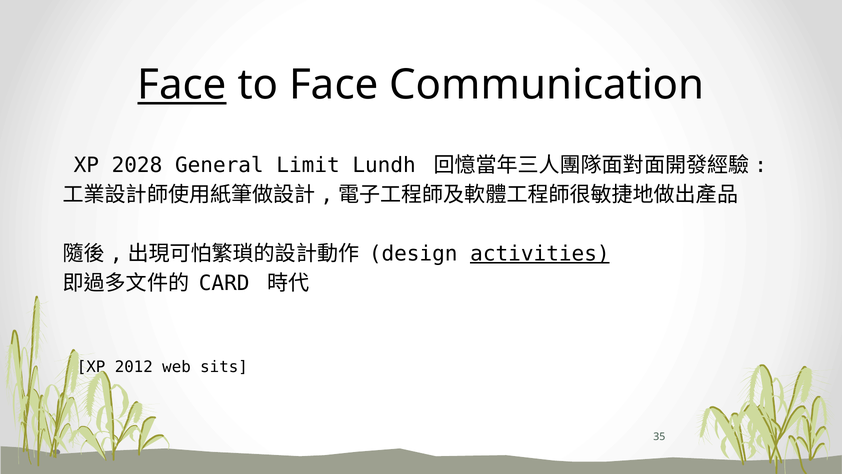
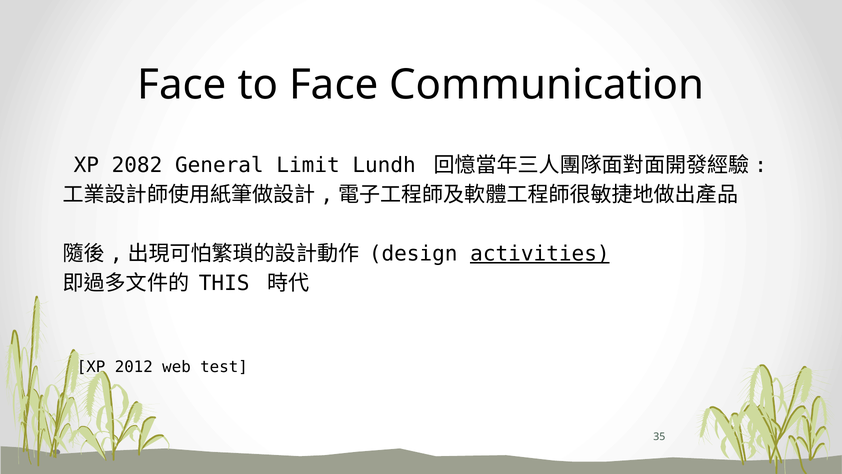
Face at (182, 85) underline: present -> none
2028: 2028 -> 2082
CARD: CARD -> THIS
sits: sits -> test
